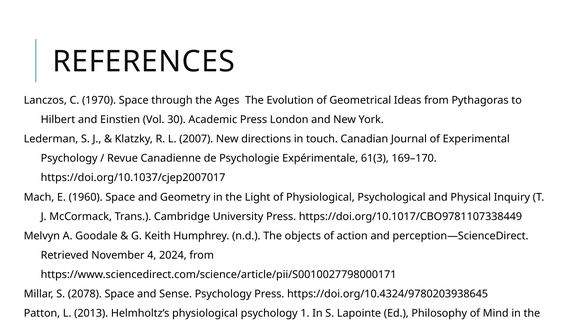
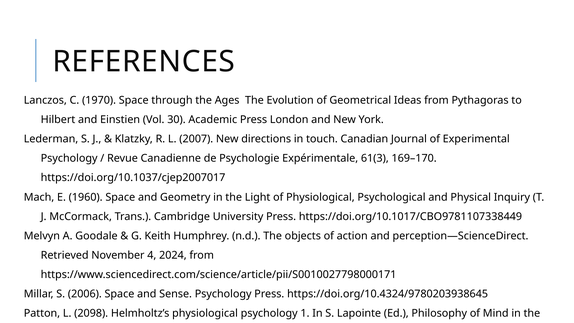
2078: 2078 -> 2006
2013: 2013 -> 2098
